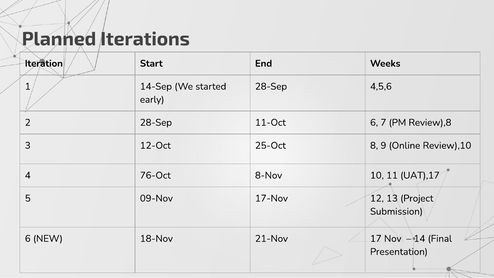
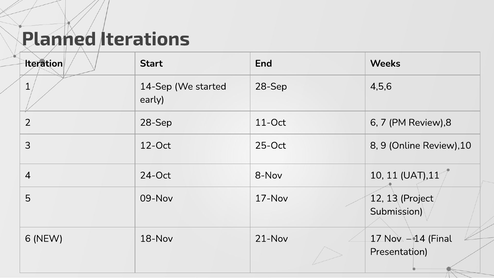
76-Oct: 76-Oct -> 24-Oct
UAT),17: UAT),17 -> UAT),11
